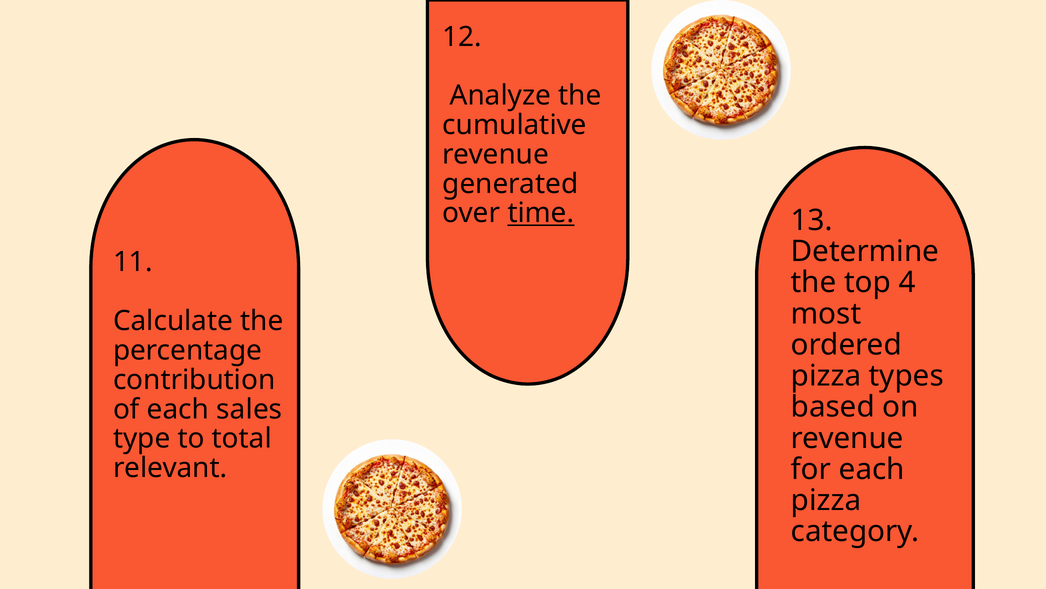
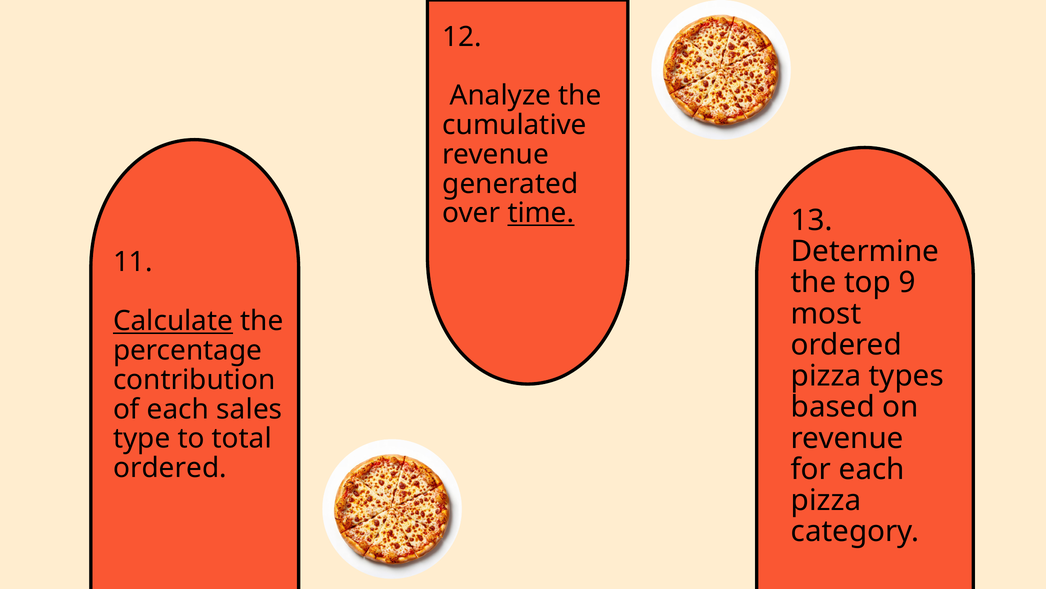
4: 4 -> 9
Calculate underline: none -> present
relevant at (170, 468): relevant -> ordered
